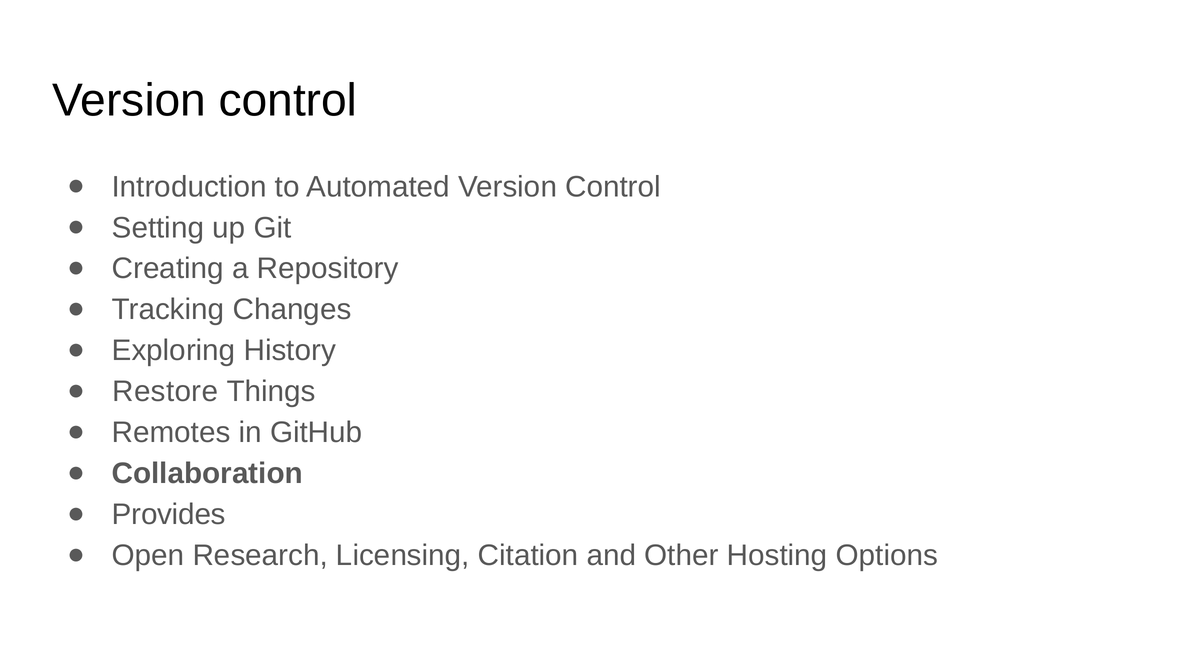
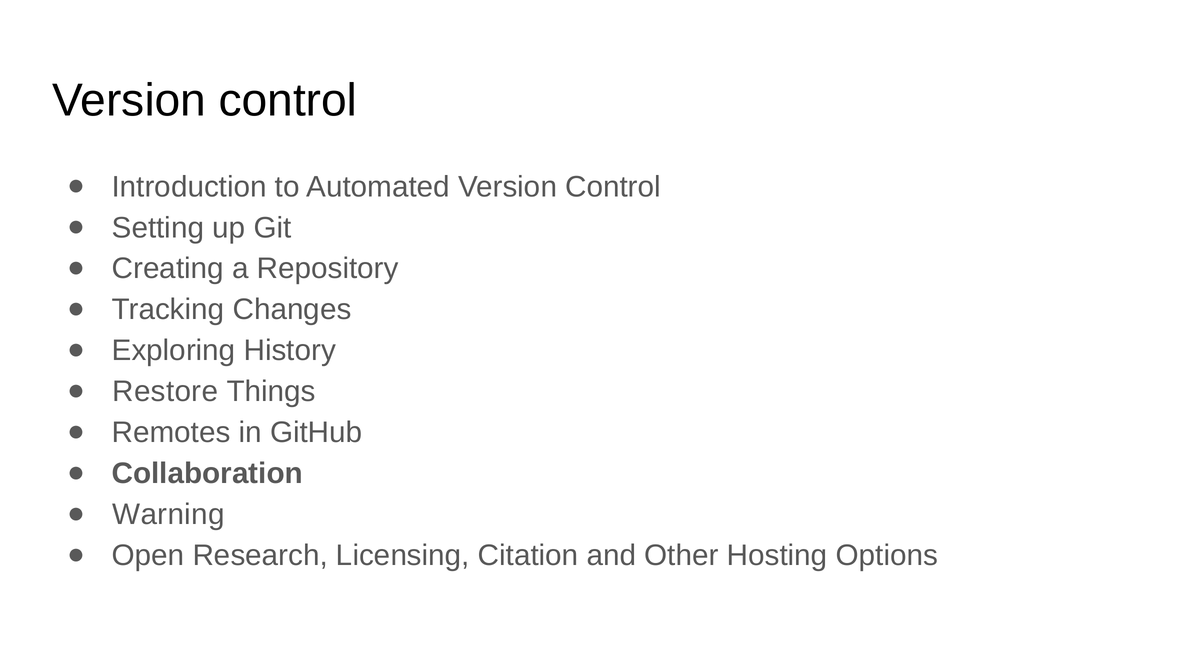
Provides: Provides -> Warning
